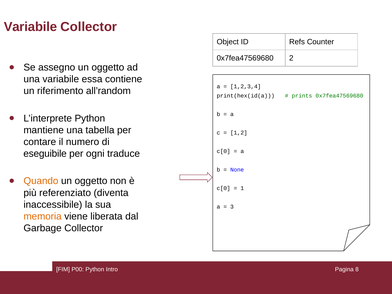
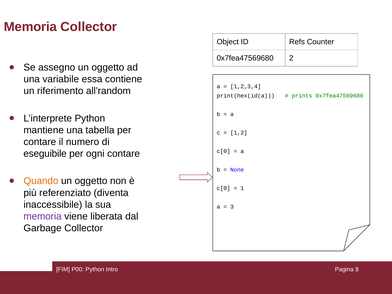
Variabile at (30, 27): Variabile -> Memoria
ogni traduce: traduce -> contare
memoria at (43, 216) colour: orange -> purple
